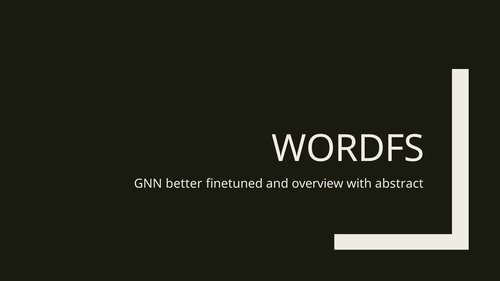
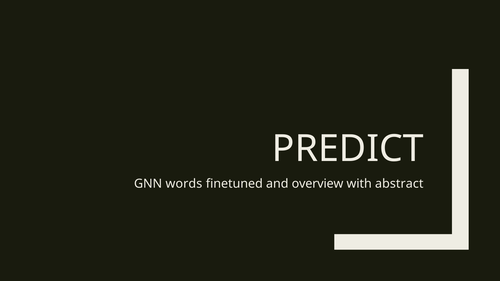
WORDFS: WORDFS -> PREDICT
better: better -> words
